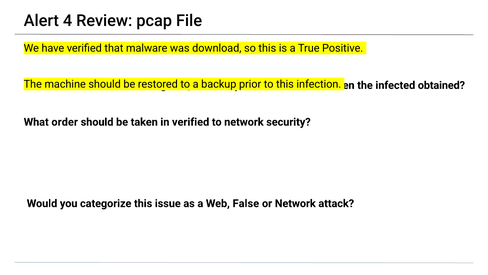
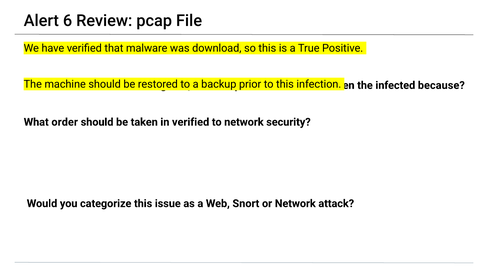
4: 4 -> 6
obtained: obtained -> because
Web False: False -> Snort
